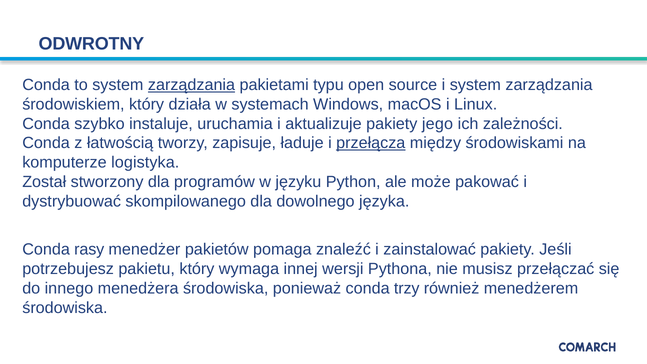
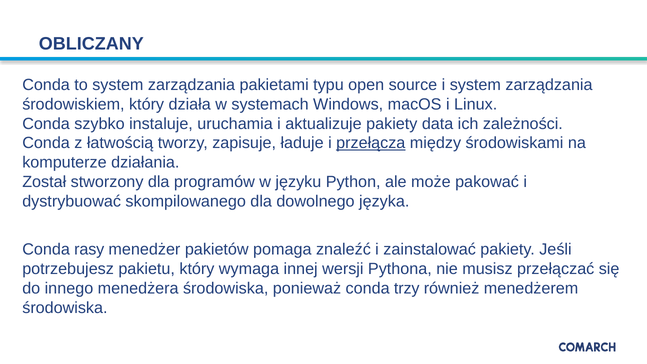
ODWROTNY: ODWROTNY -> OBLICZANY
zarządzania at (192, 85) underline: present -> none
jego: jego -> data
logistyka: logistyka -> działania
